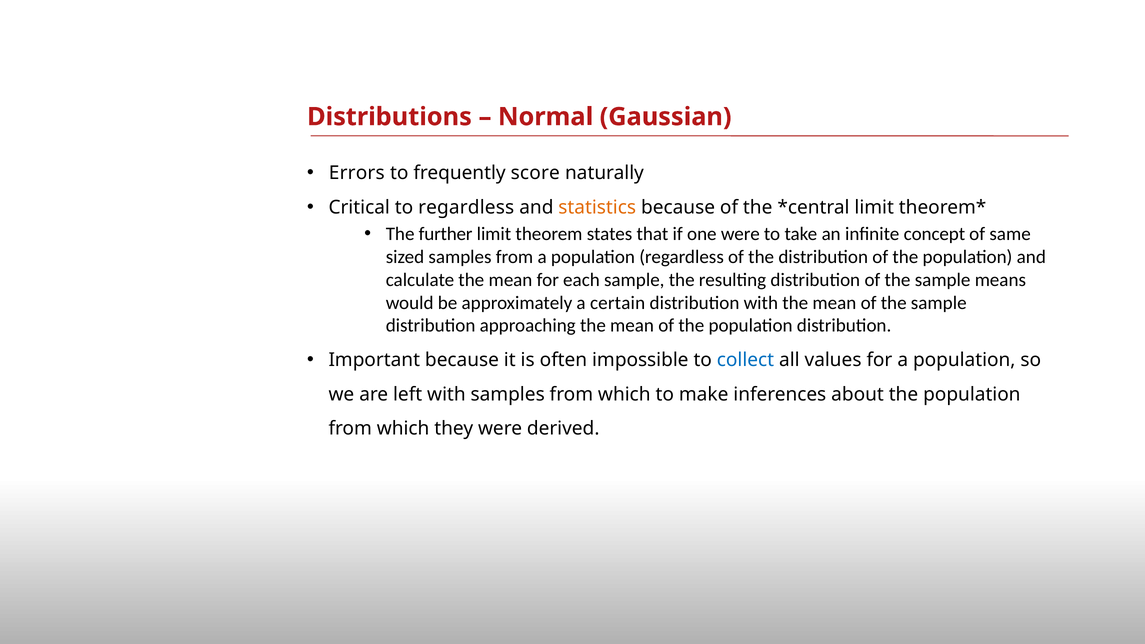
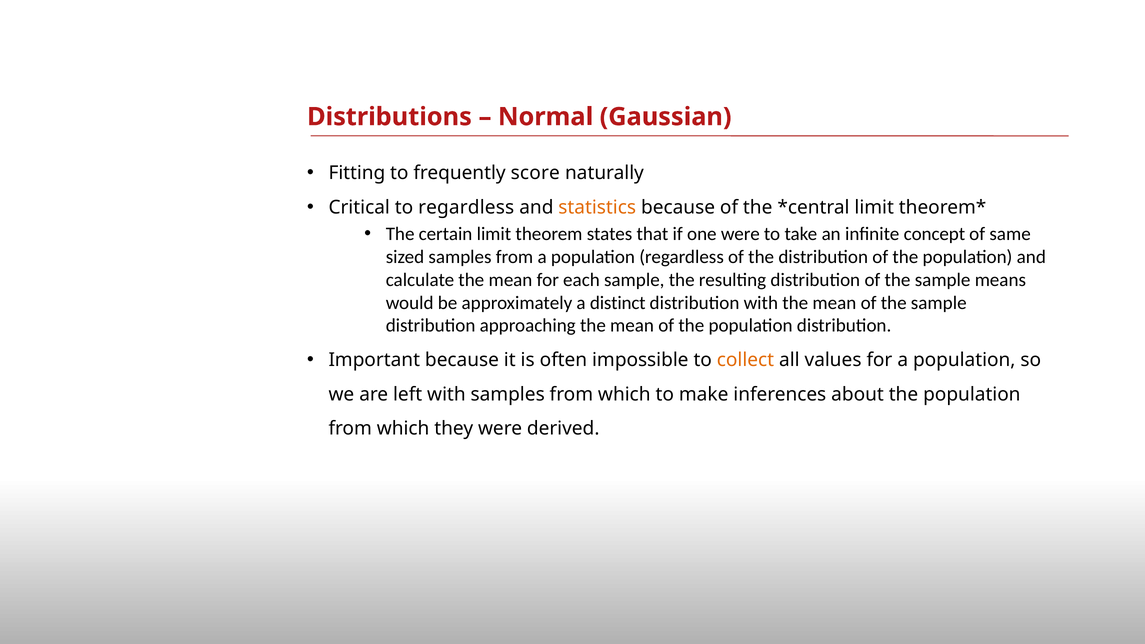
Errors: Errors -> Fitting
further: further -> certain
certain: certain -> distinct
collect colour: blue -> orange
